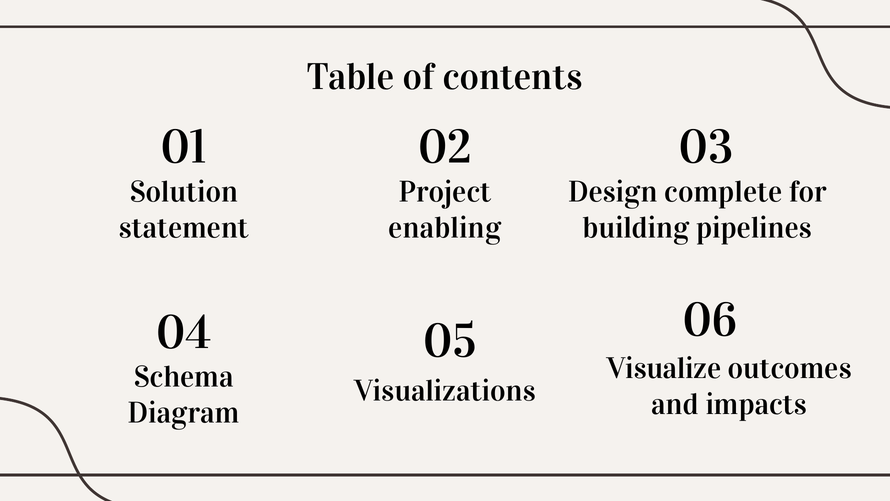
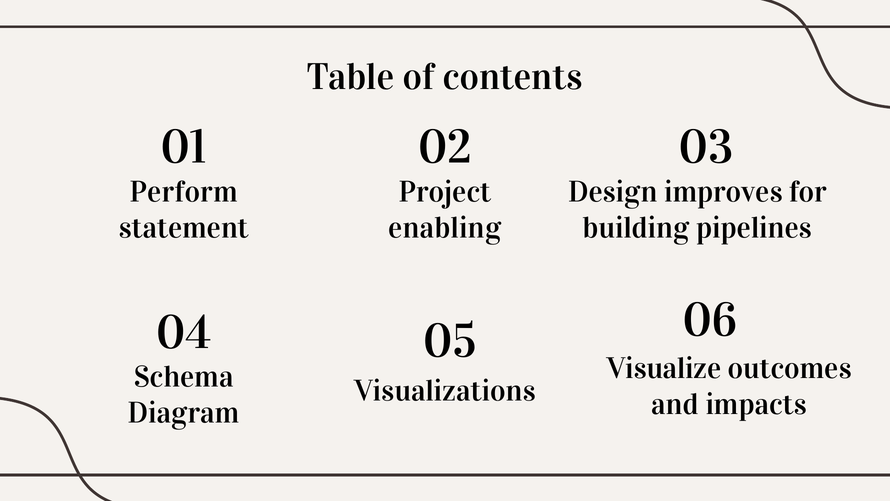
Solution: Solution -> Perform
complete: complete -> improves
